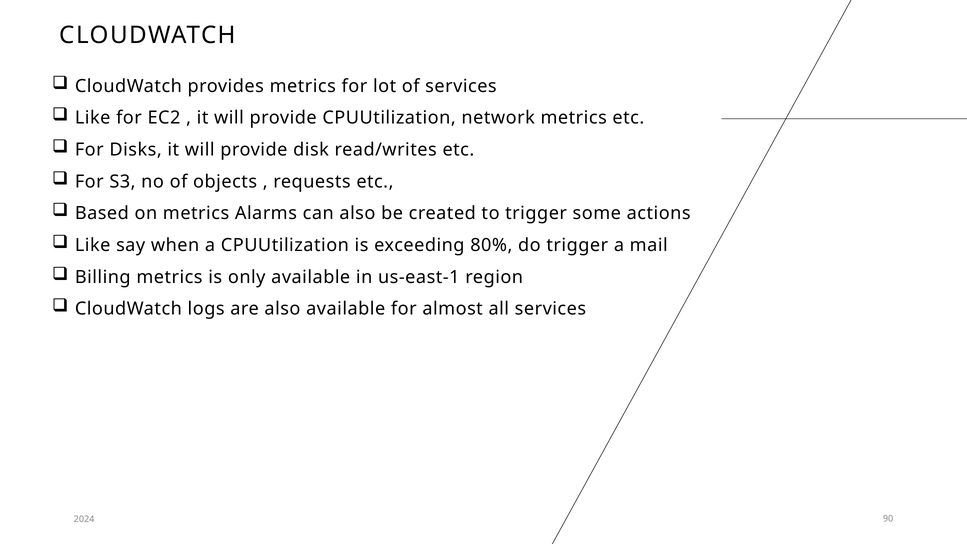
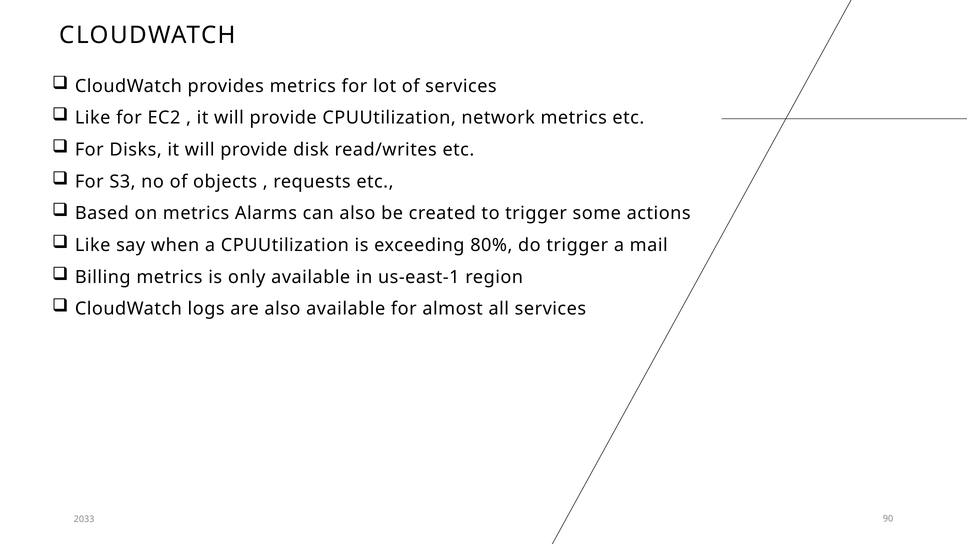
2024: 2024 -> 2033
